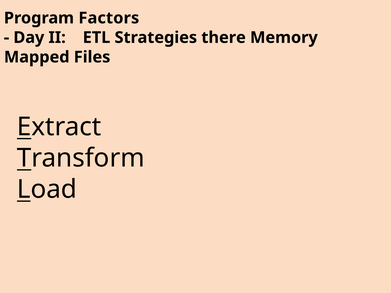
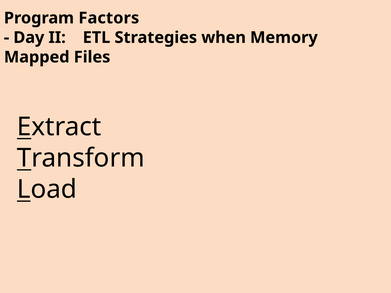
there: there -> when
